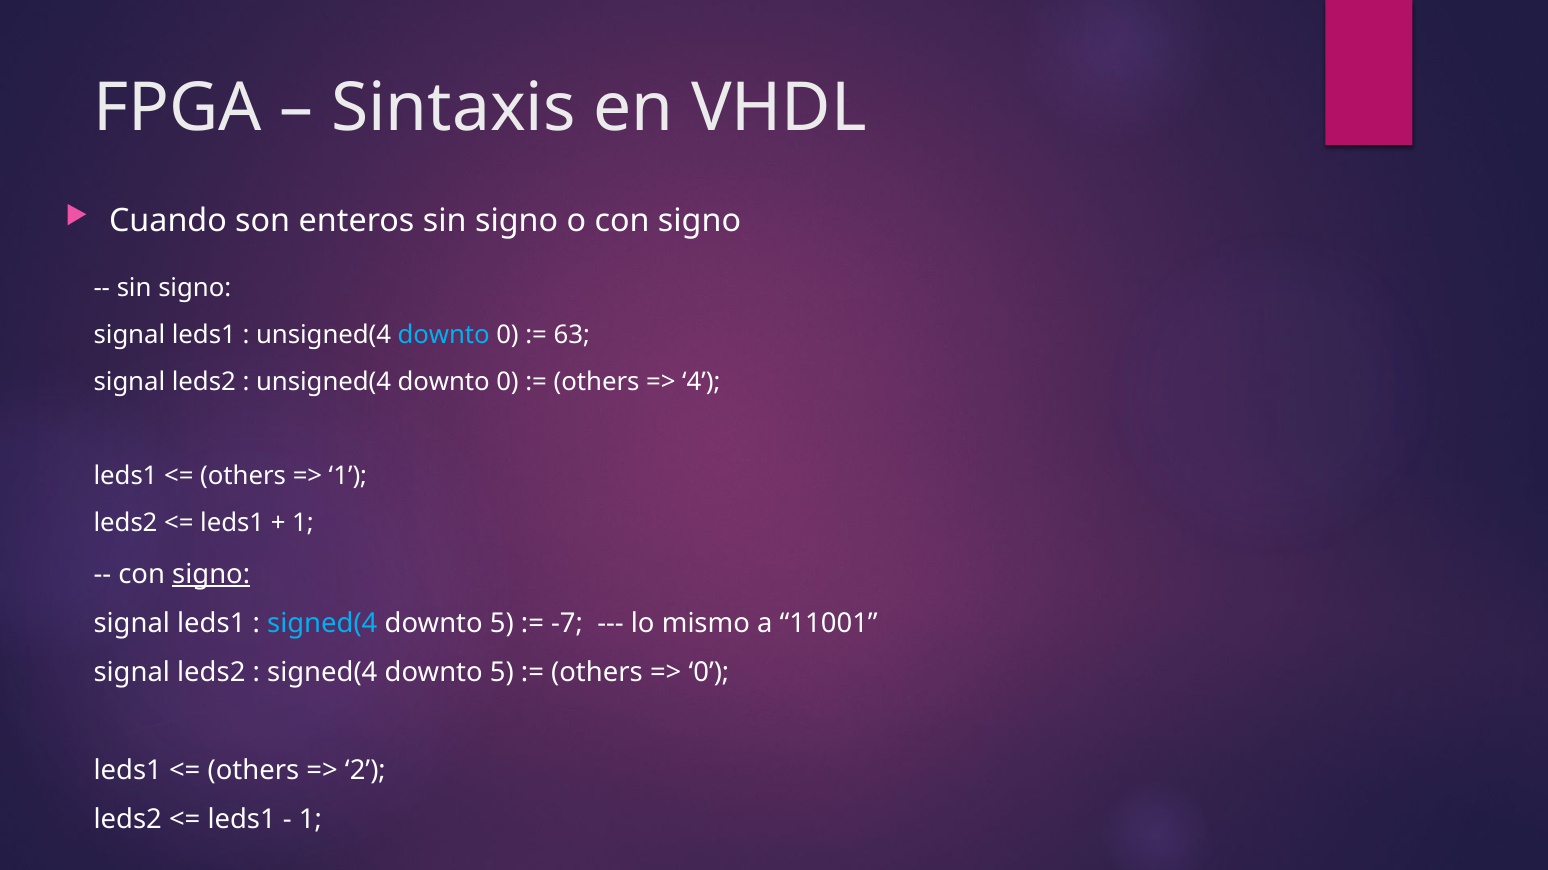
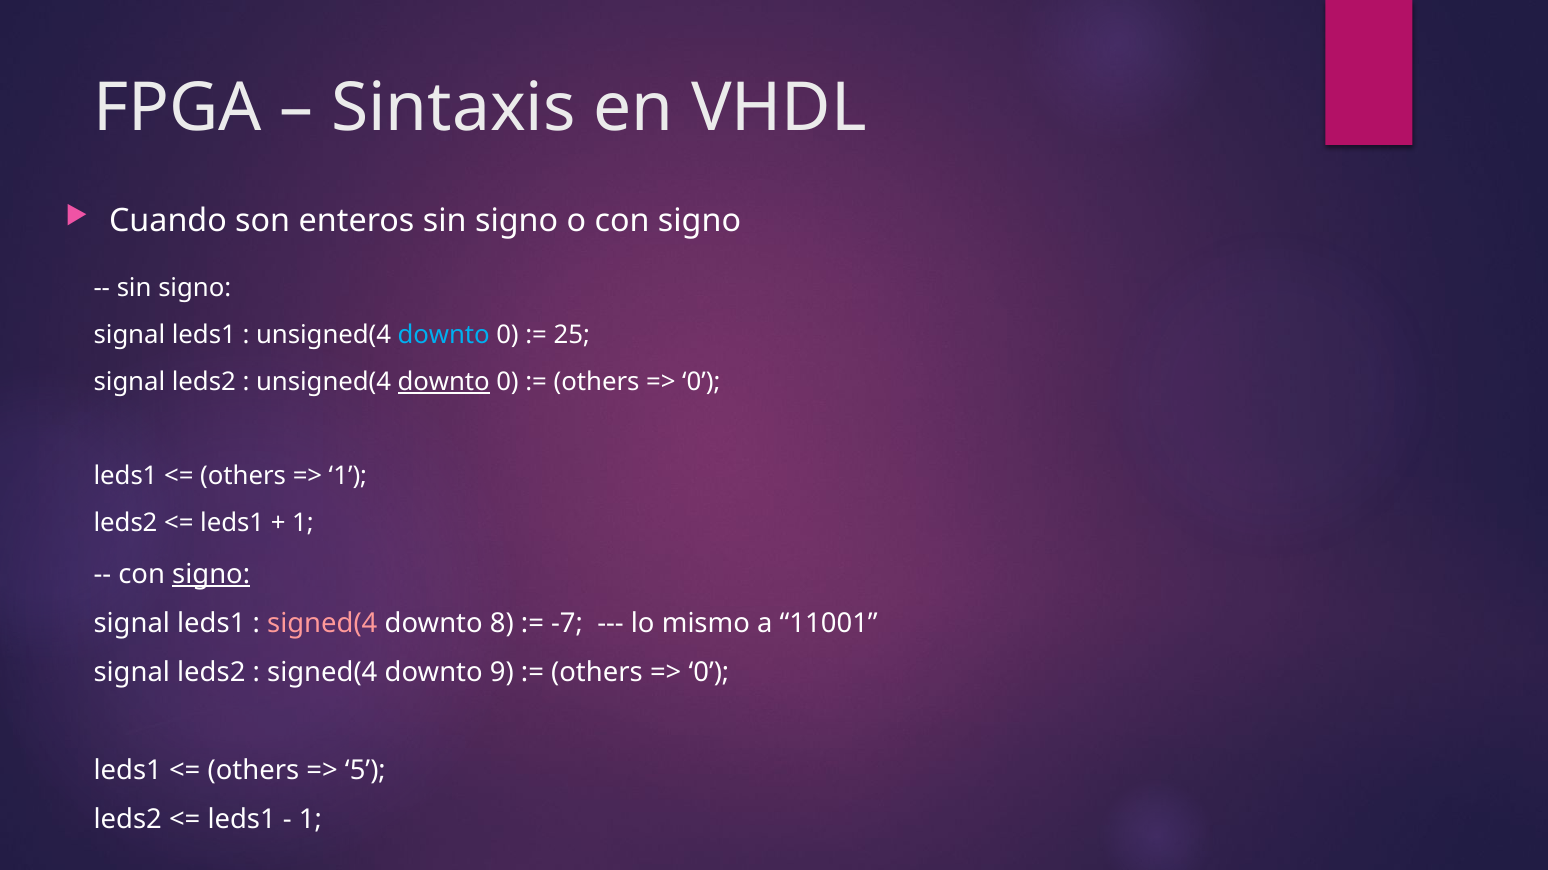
63: 63 -> 25
downto at (444, 382) underline: none -> present
4 at (701, 382): 4 -> 0
signed(4 at (322, 624) colour: light blue -> pink
5 at (502, 624): 5 -> 8
5 at (502, 673): 5 -> 9
2: 2 -> 5
